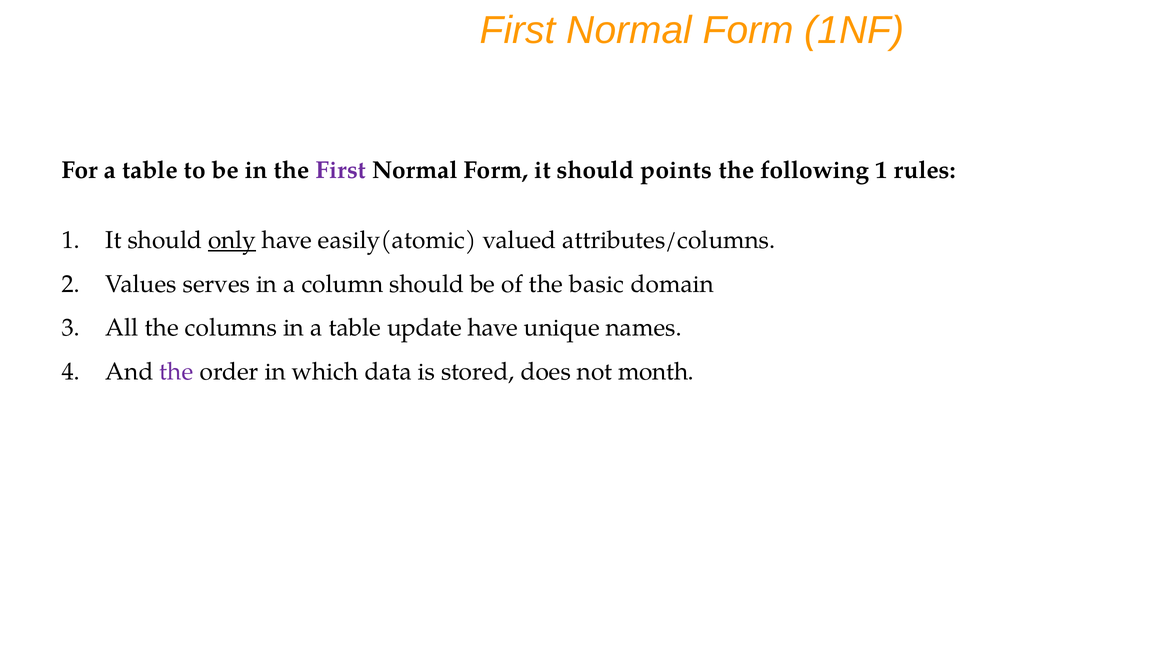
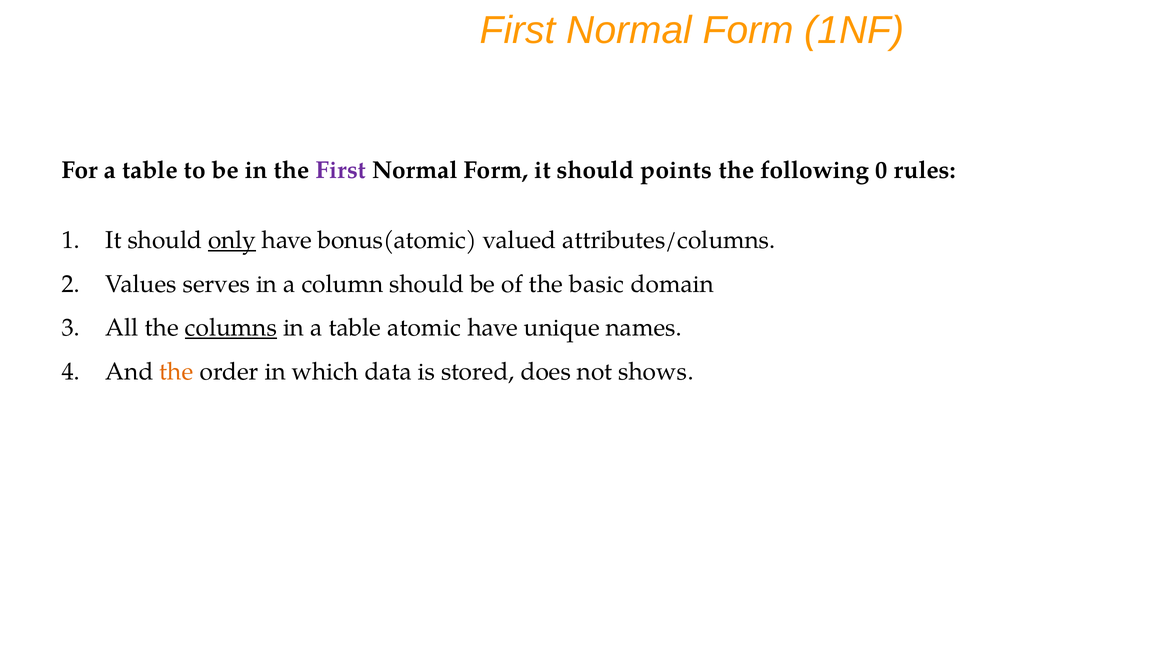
following 1: 1 -> 0
easily(atomic: easily(atomic -> bonus(atomic
columns underline: none -> present
update: update -> atomic
the at (176, 372) colour: purple -> orange
month: month -> shows
